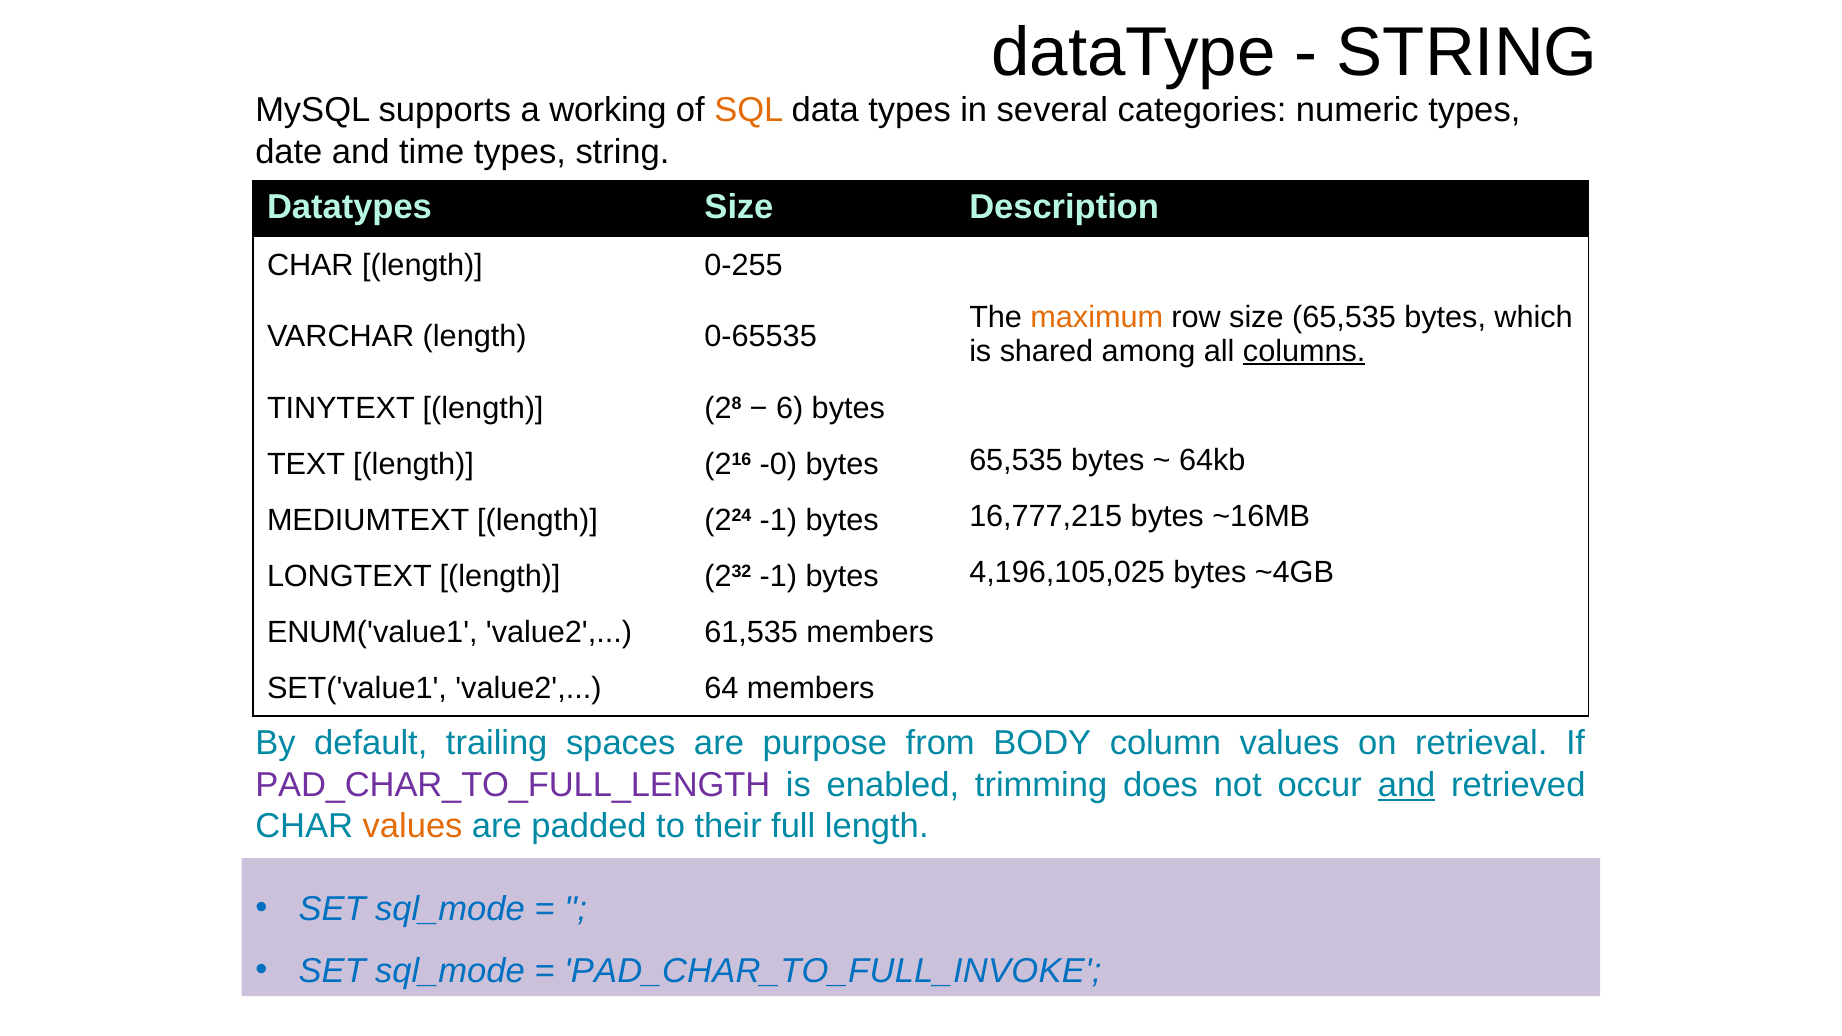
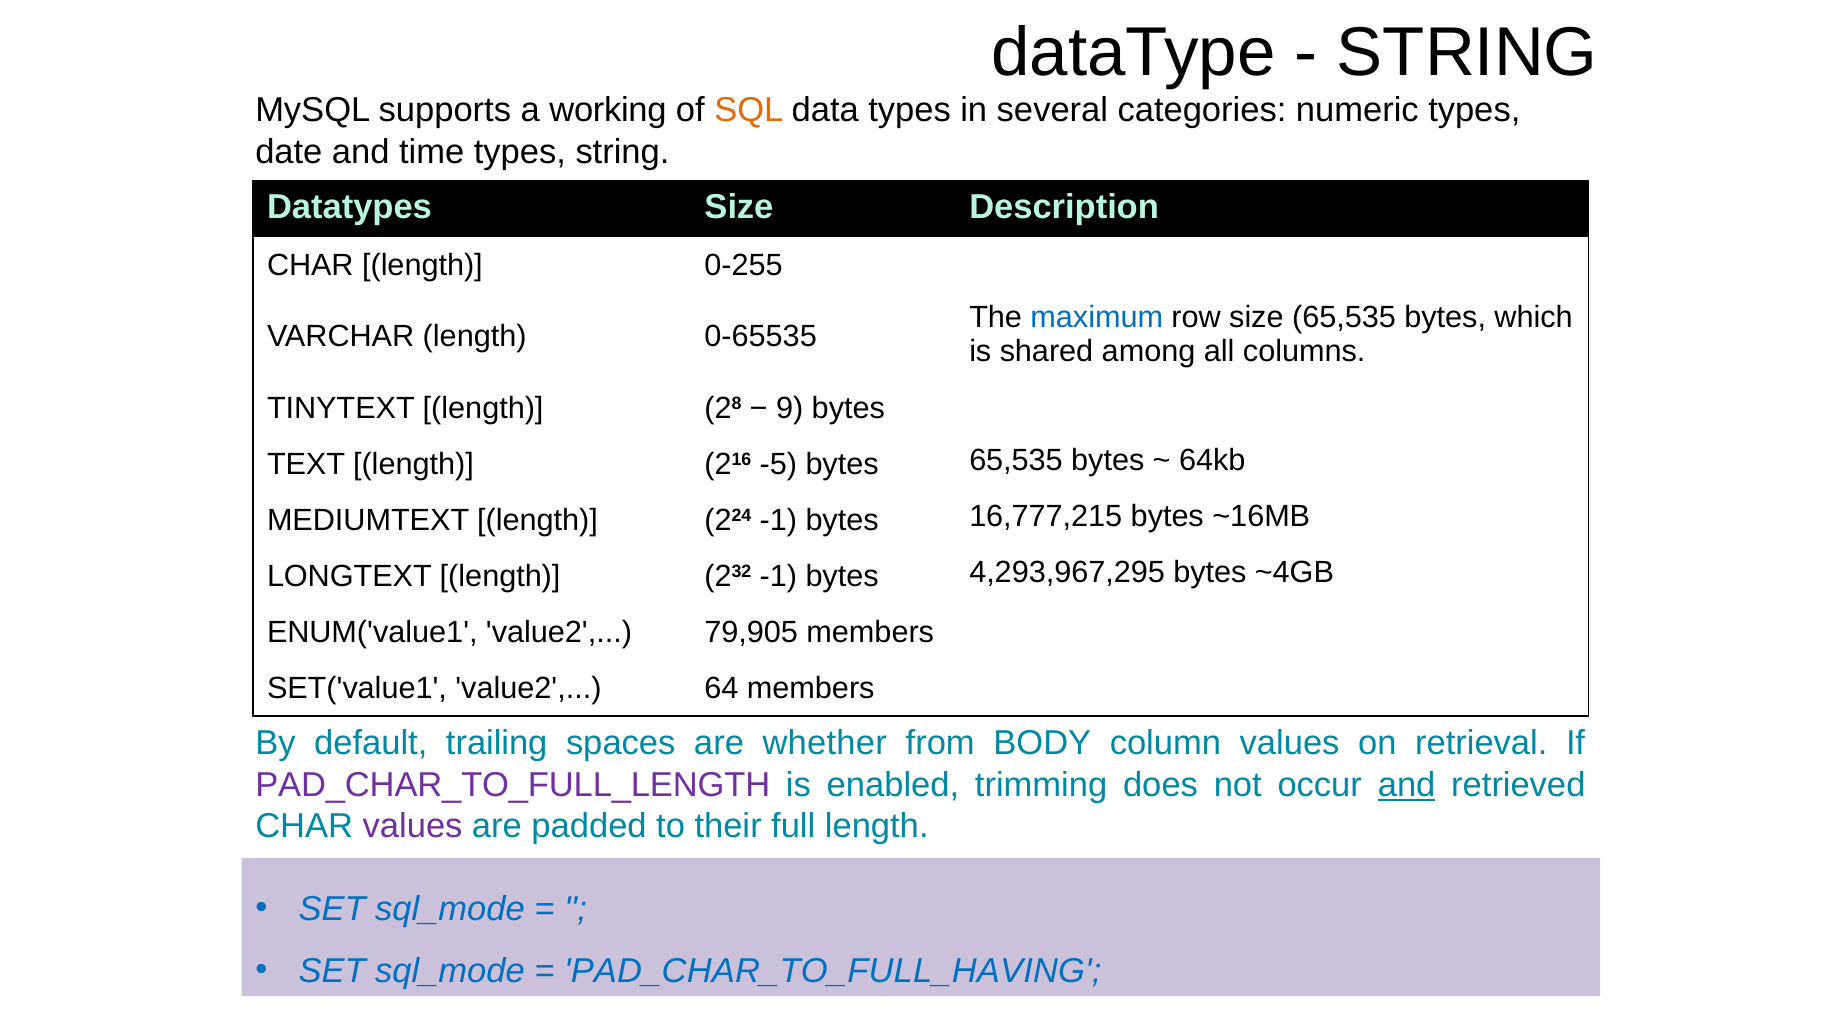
maximum colour: orange -> blue
columns underline: present -> none
6: 6 -> 9
-0: -0 -> -5
4,196,105,025: 4,196,105,025 -> 4,293,967,295
61,535: 61,535 -> 79,905
purpose: purpose -> whether
values at (413, 827) colour: orange -> purple
PAD_CHAR_TO_FULL_INVOKE: PAD_CHAR_TO_FULL_INVOKE -> PAD_CHAR_TO_FULL_HAVING
